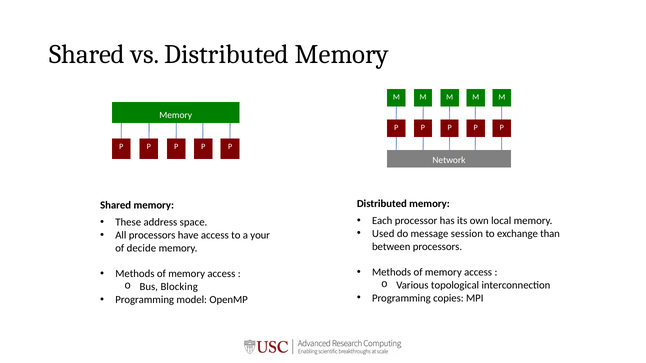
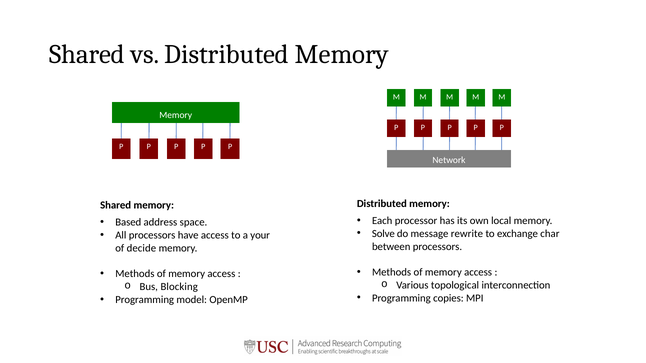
These: These -> Based
Used: Used -> Solve
session: session -> rewrite
than: than -> char
